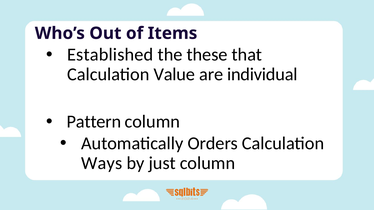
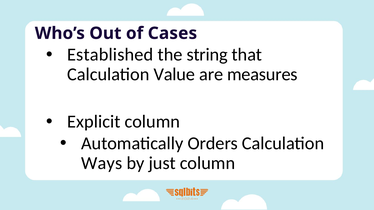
Items: Items -> Cases
these: these -> string
individual: individual -> measures
Pattern: Pattern -> Explicit
